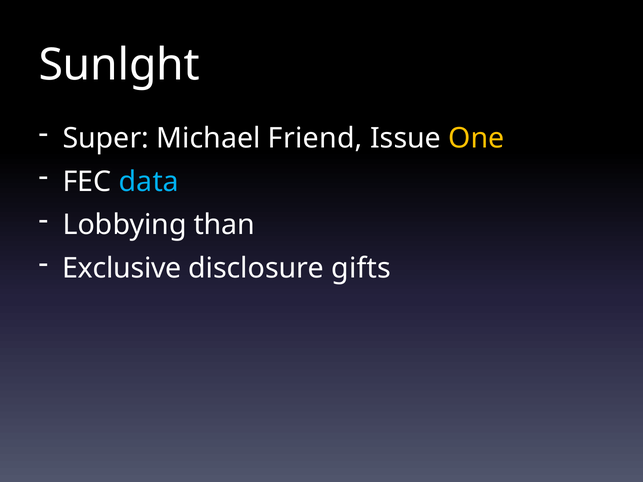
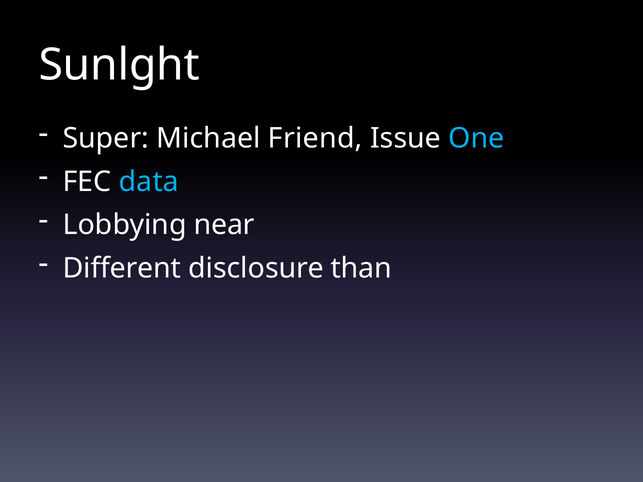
One colour: yellow -> light blue
than: than -> near
Exclusive: Exclusive -> Different
gifts: gifts -> than
